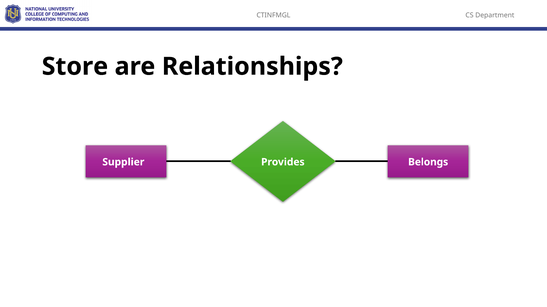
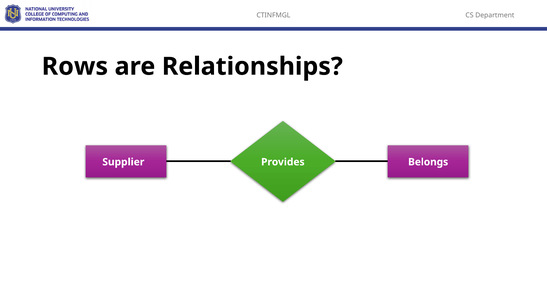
Store: Store -> Rows
